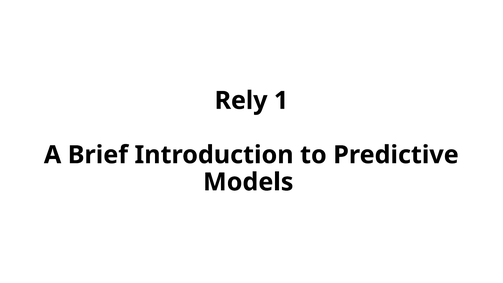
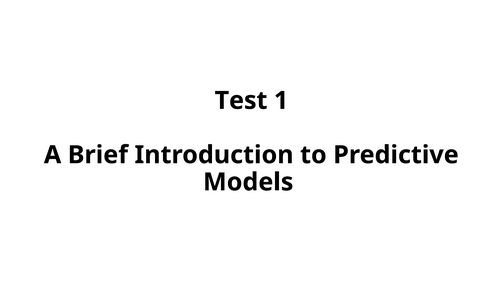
Rely: Rely -> Test
